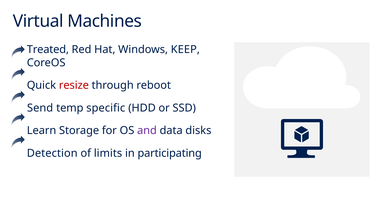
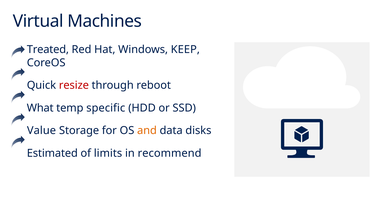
Send: Send -> What
Learn: Learn -> Value
and colour: purple -> orange
Detection: Detection -> Estimated
participating: participating -> recommend
